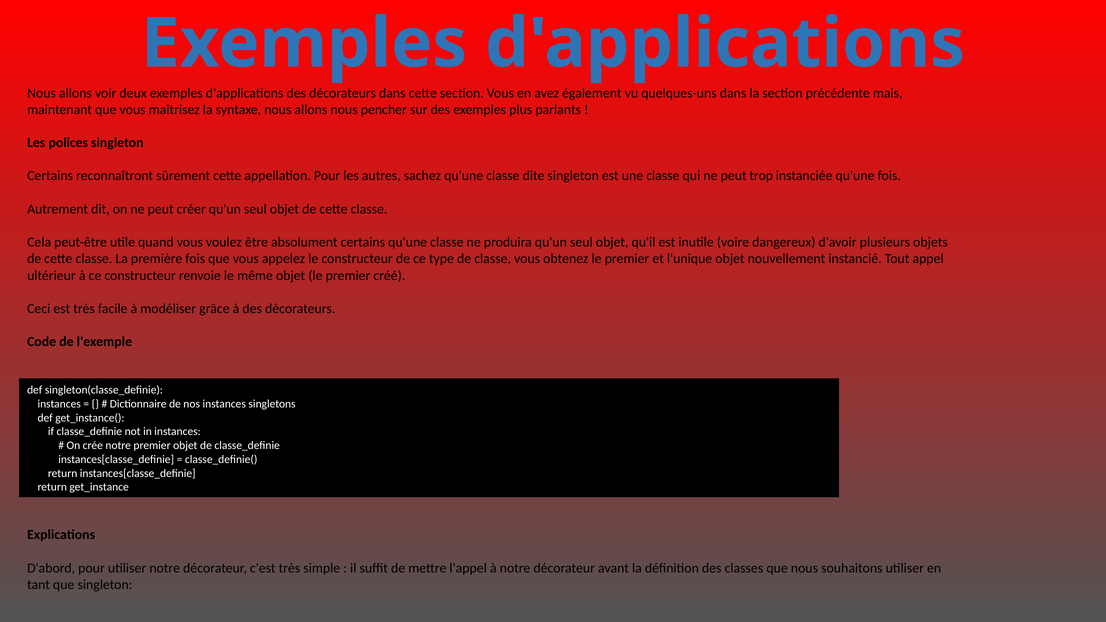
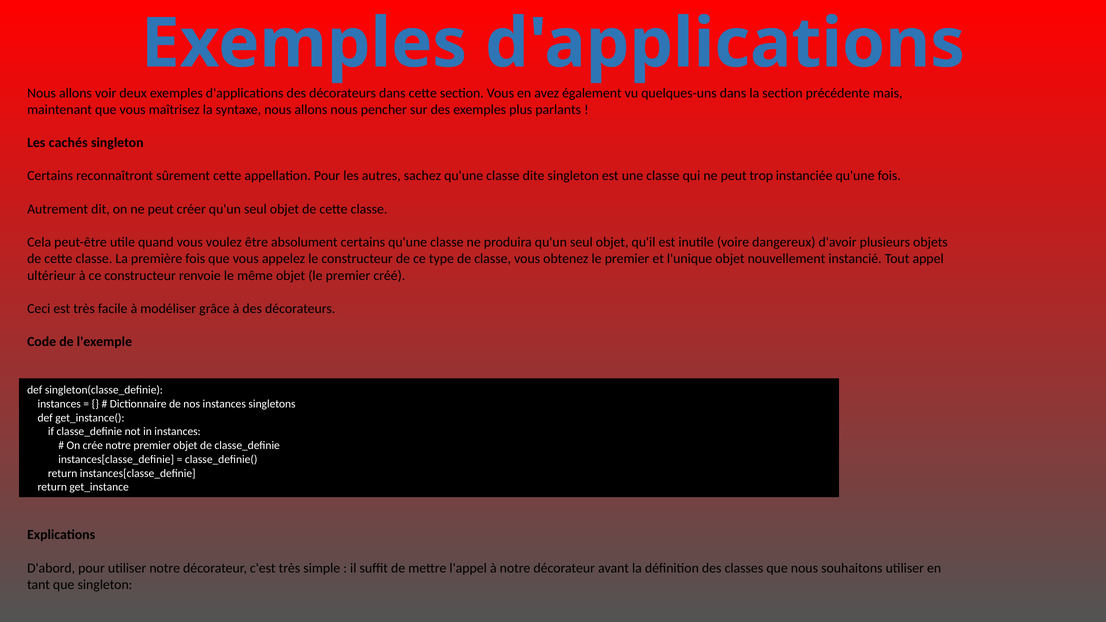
polices: polices -> cachés
